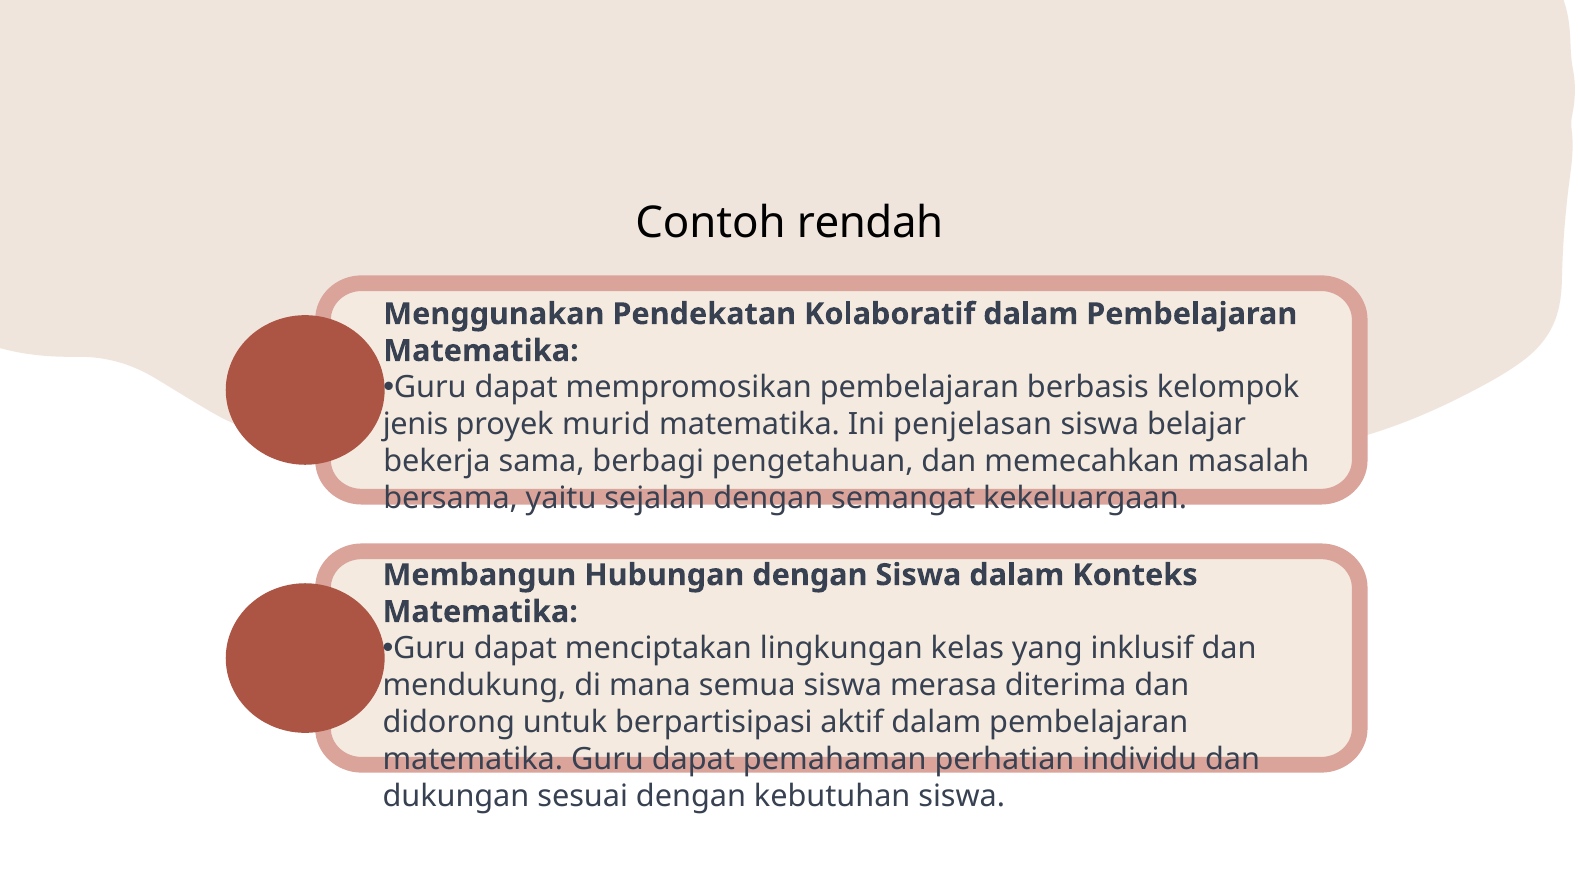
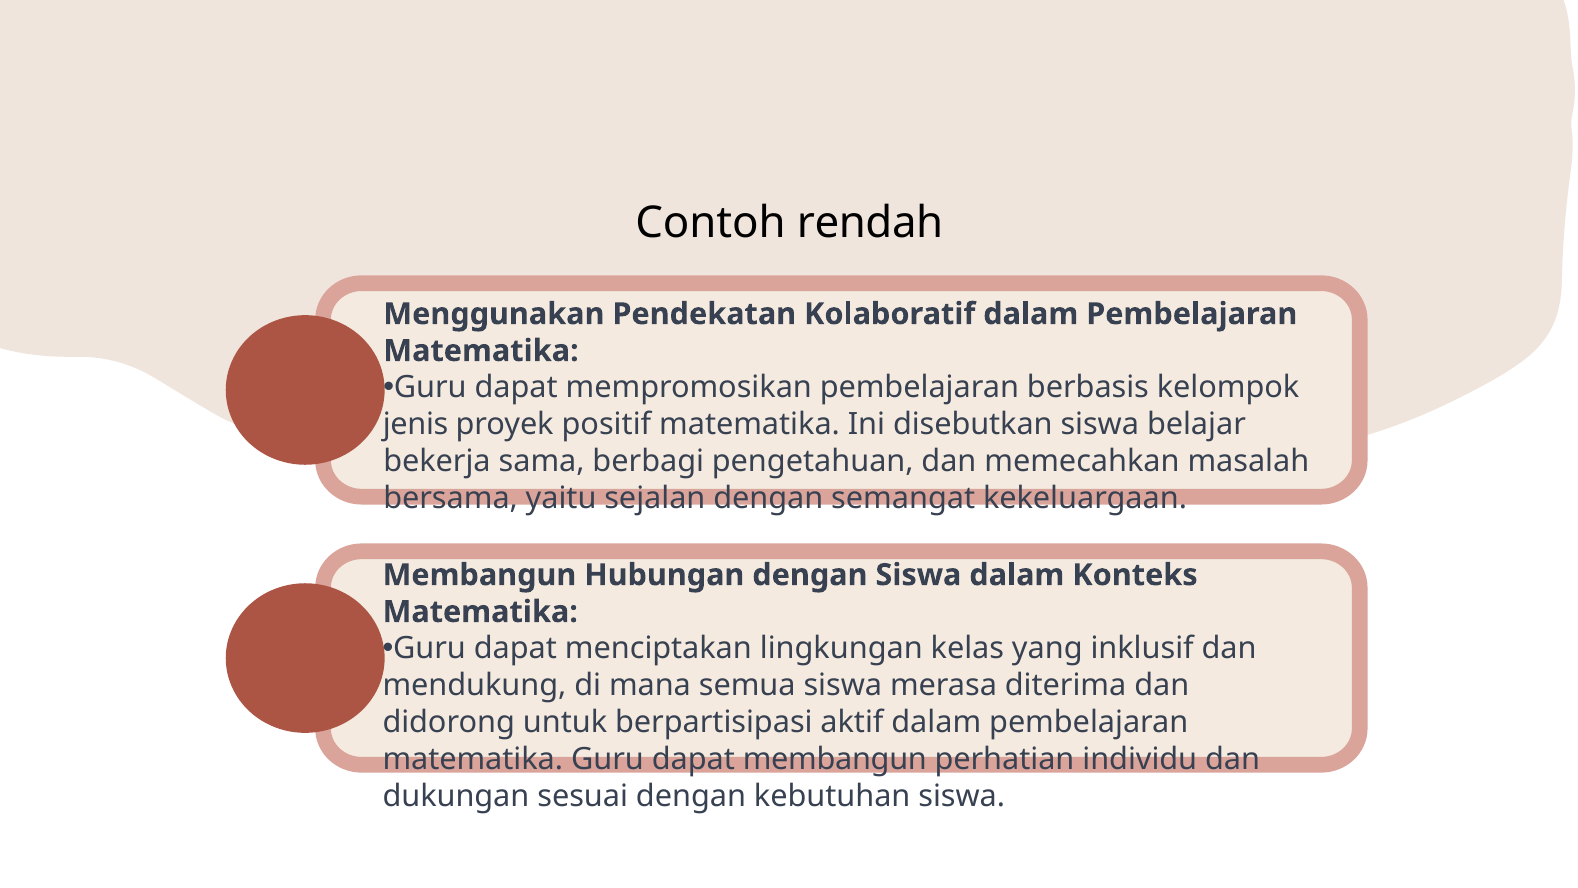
murid: murid -> positif
penjelasan: penjelasan -> disebutkan
dapat pemahaman: pemahaman -> membangun
